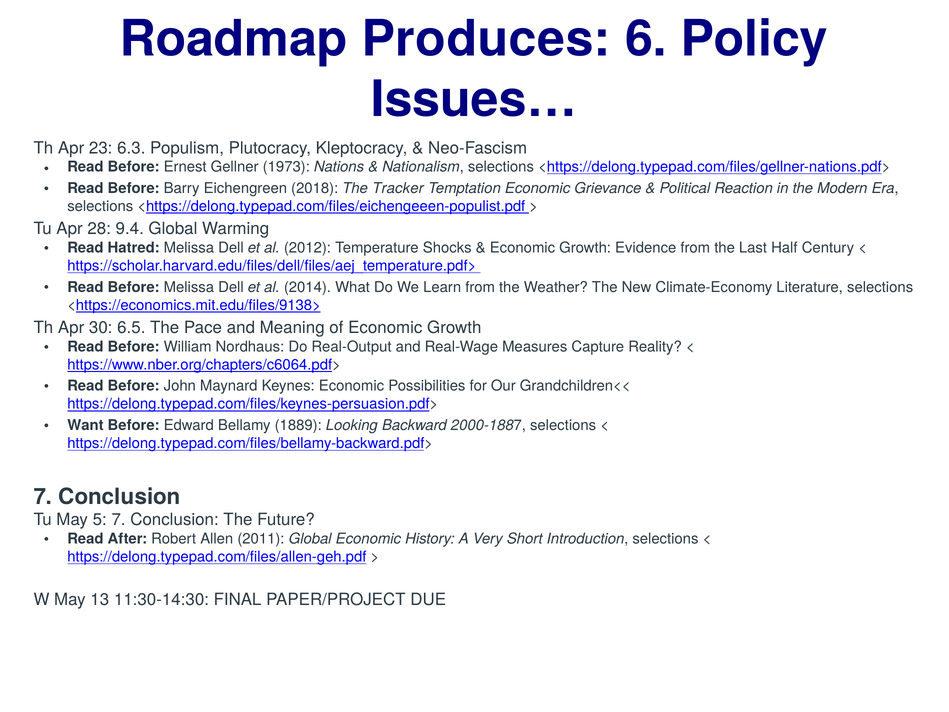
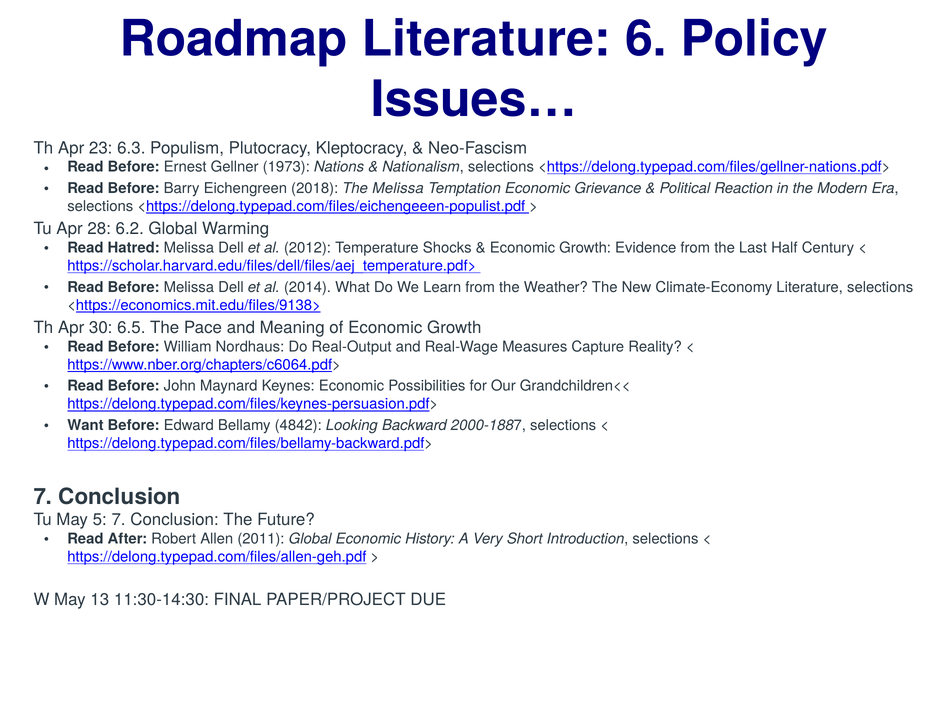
Roadmap Produces: Produces -> Literature
The Tracker: Tracker -> Melissa
9.4: 9.4 -> 6.2
1889: 1889 -> 4842
